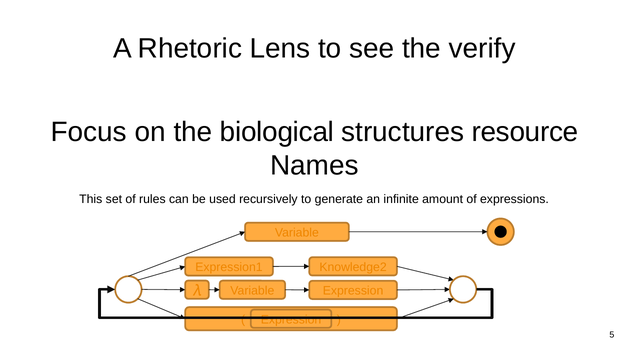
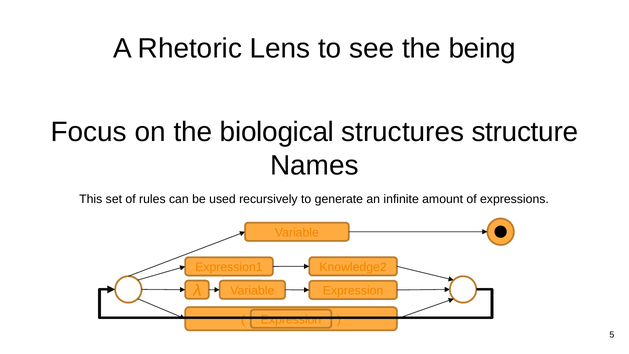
verify: verify -> being
resource: resource -> structure
